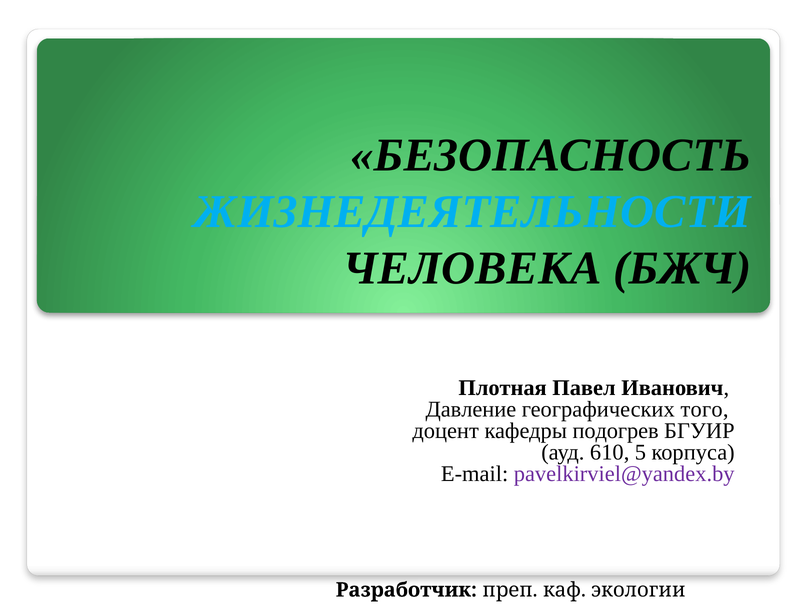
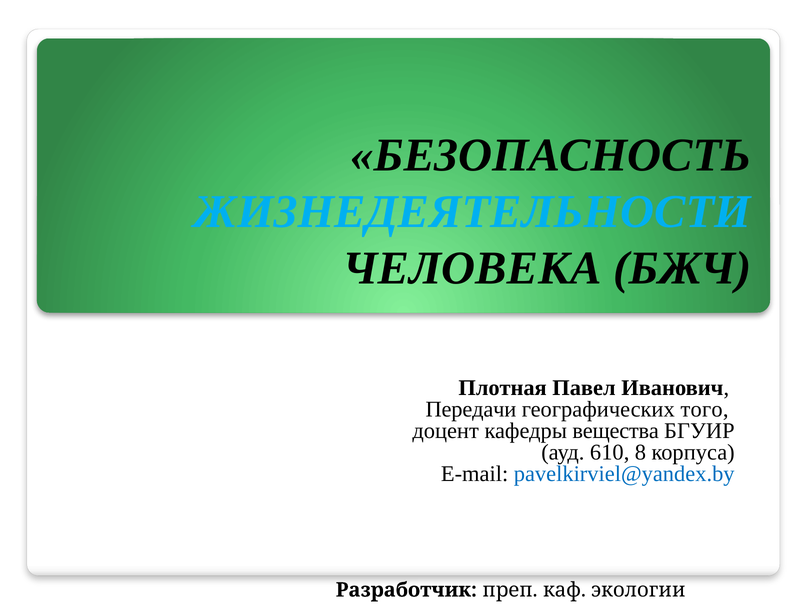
Давление: Давление -> Передачи
подогрев: подогрев -> вещества
5: 5 -> 8
pavelkirviel@yandex.by colour: purple -> blue
